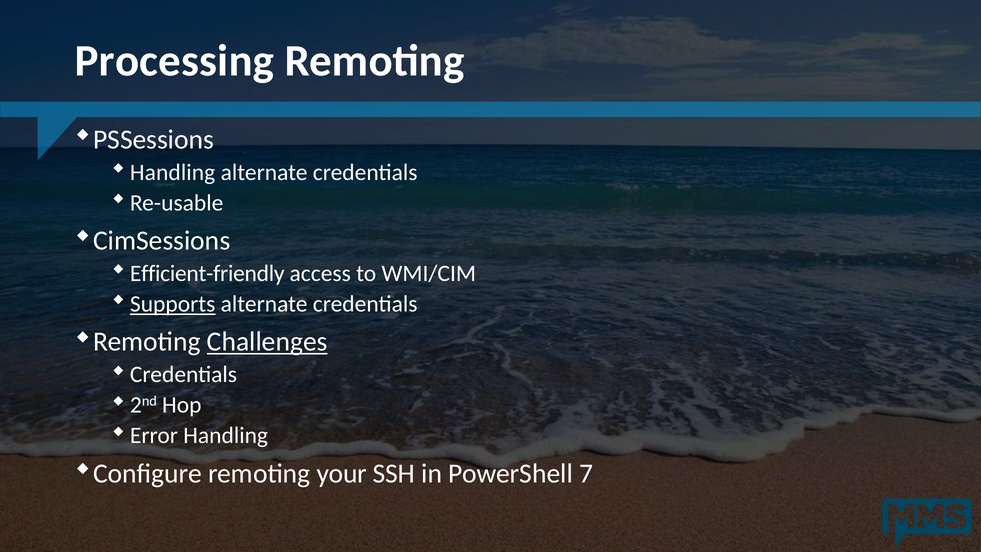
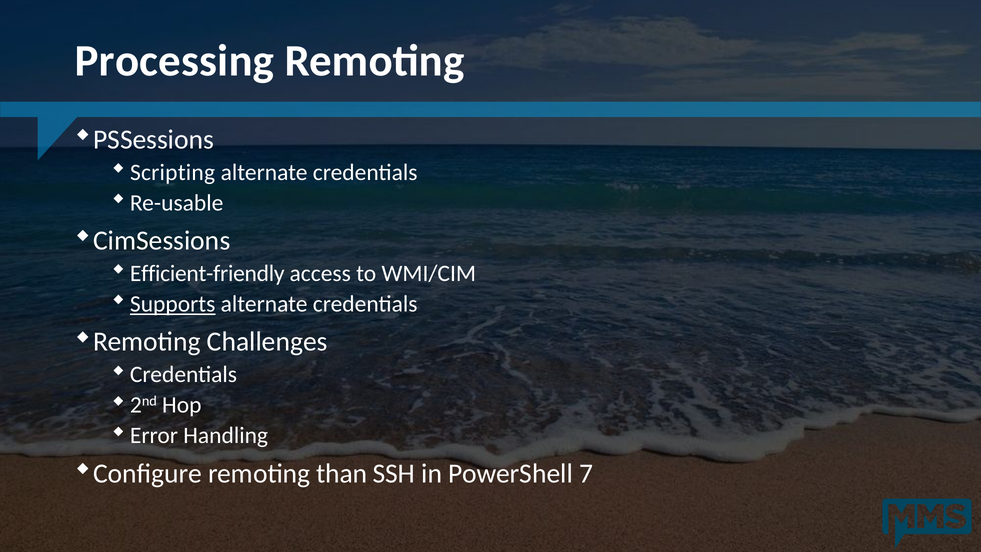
Handling at (173, 172): Handling -> Scripting
Challenges underline: present -> none
your: your -> than
